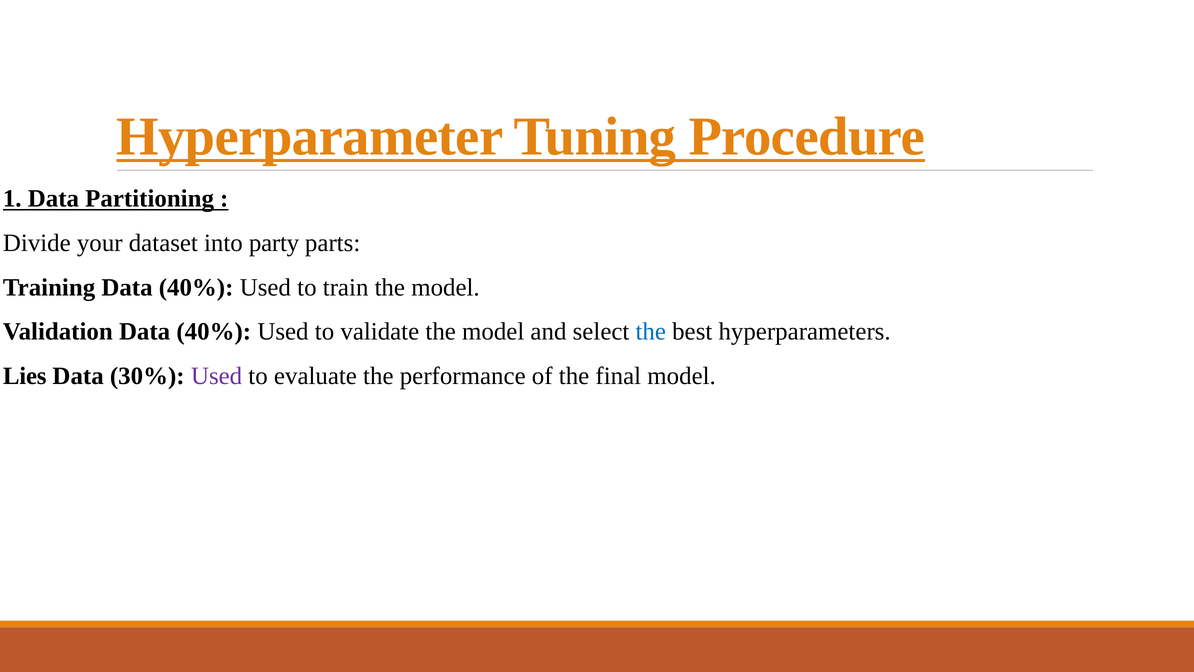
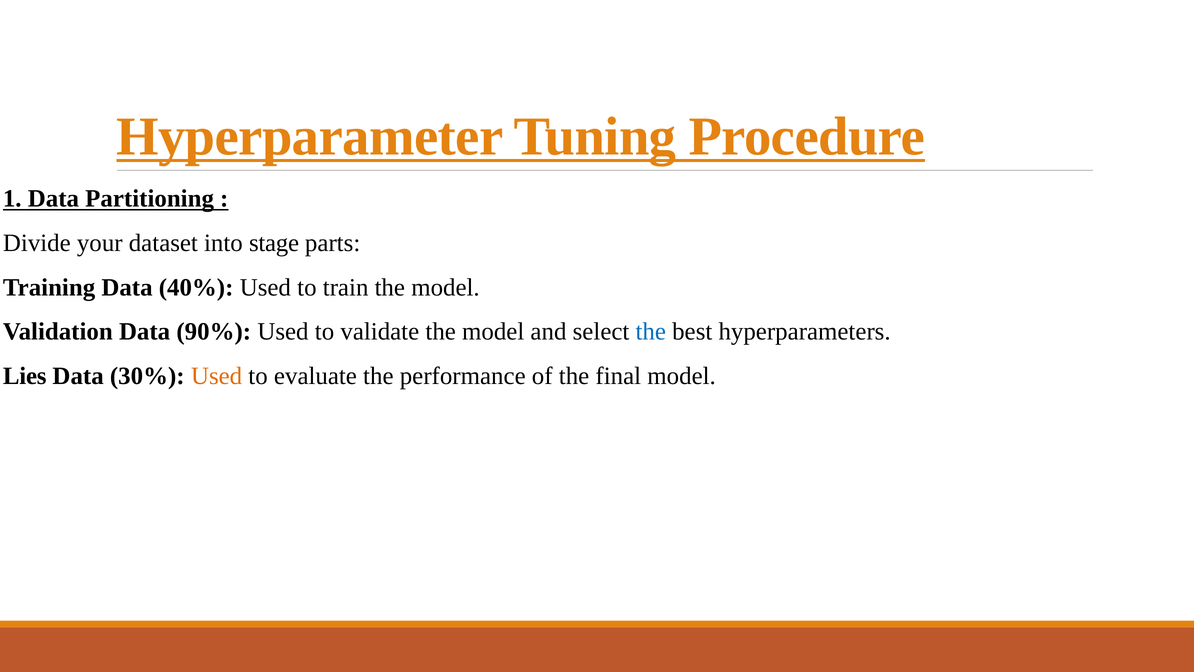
party: party -> stage
Validation Data 40%: 40% -> 90%
Used at (217, 376) colour: purple -> orange
